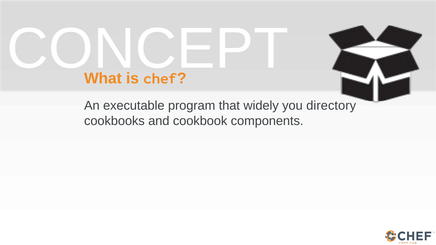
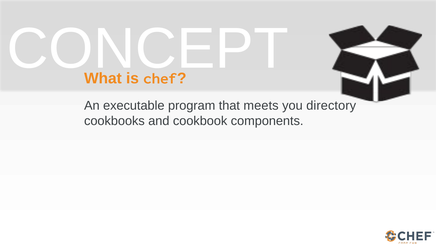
widely: widely -> meets
